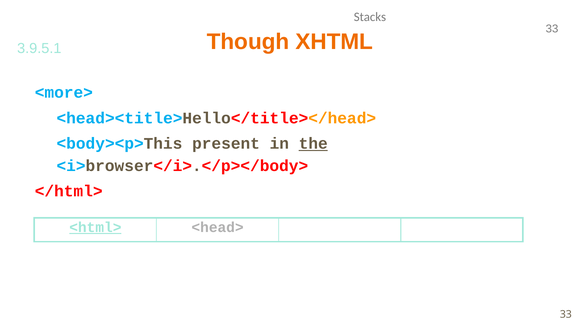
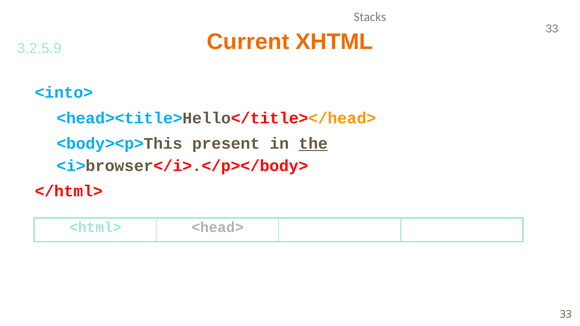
Though: Though -> Current
3.9.5.1: 3.9.5.1 -> 3.2.5.9
<more>: <more> -> <into>
<html> underline: present -> none
